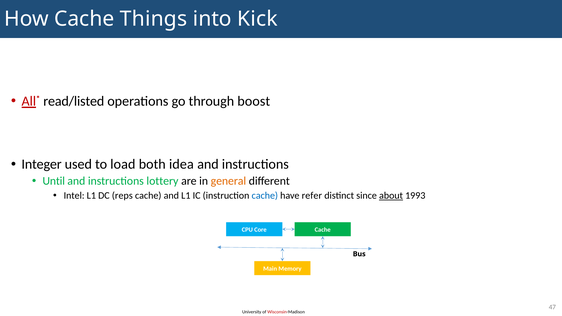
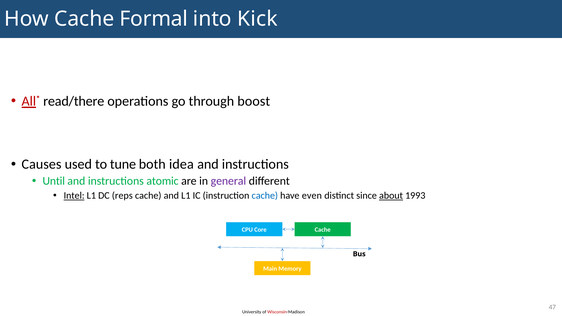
Things: Things -> Formal
read/listed: read/listed -> read/there
Integer: Integer -> Causes
load: load -> tune
lottery: lottery -> atomic
general colour: orange -> purple
Intel underline: none -> present
refer: refer -> even
